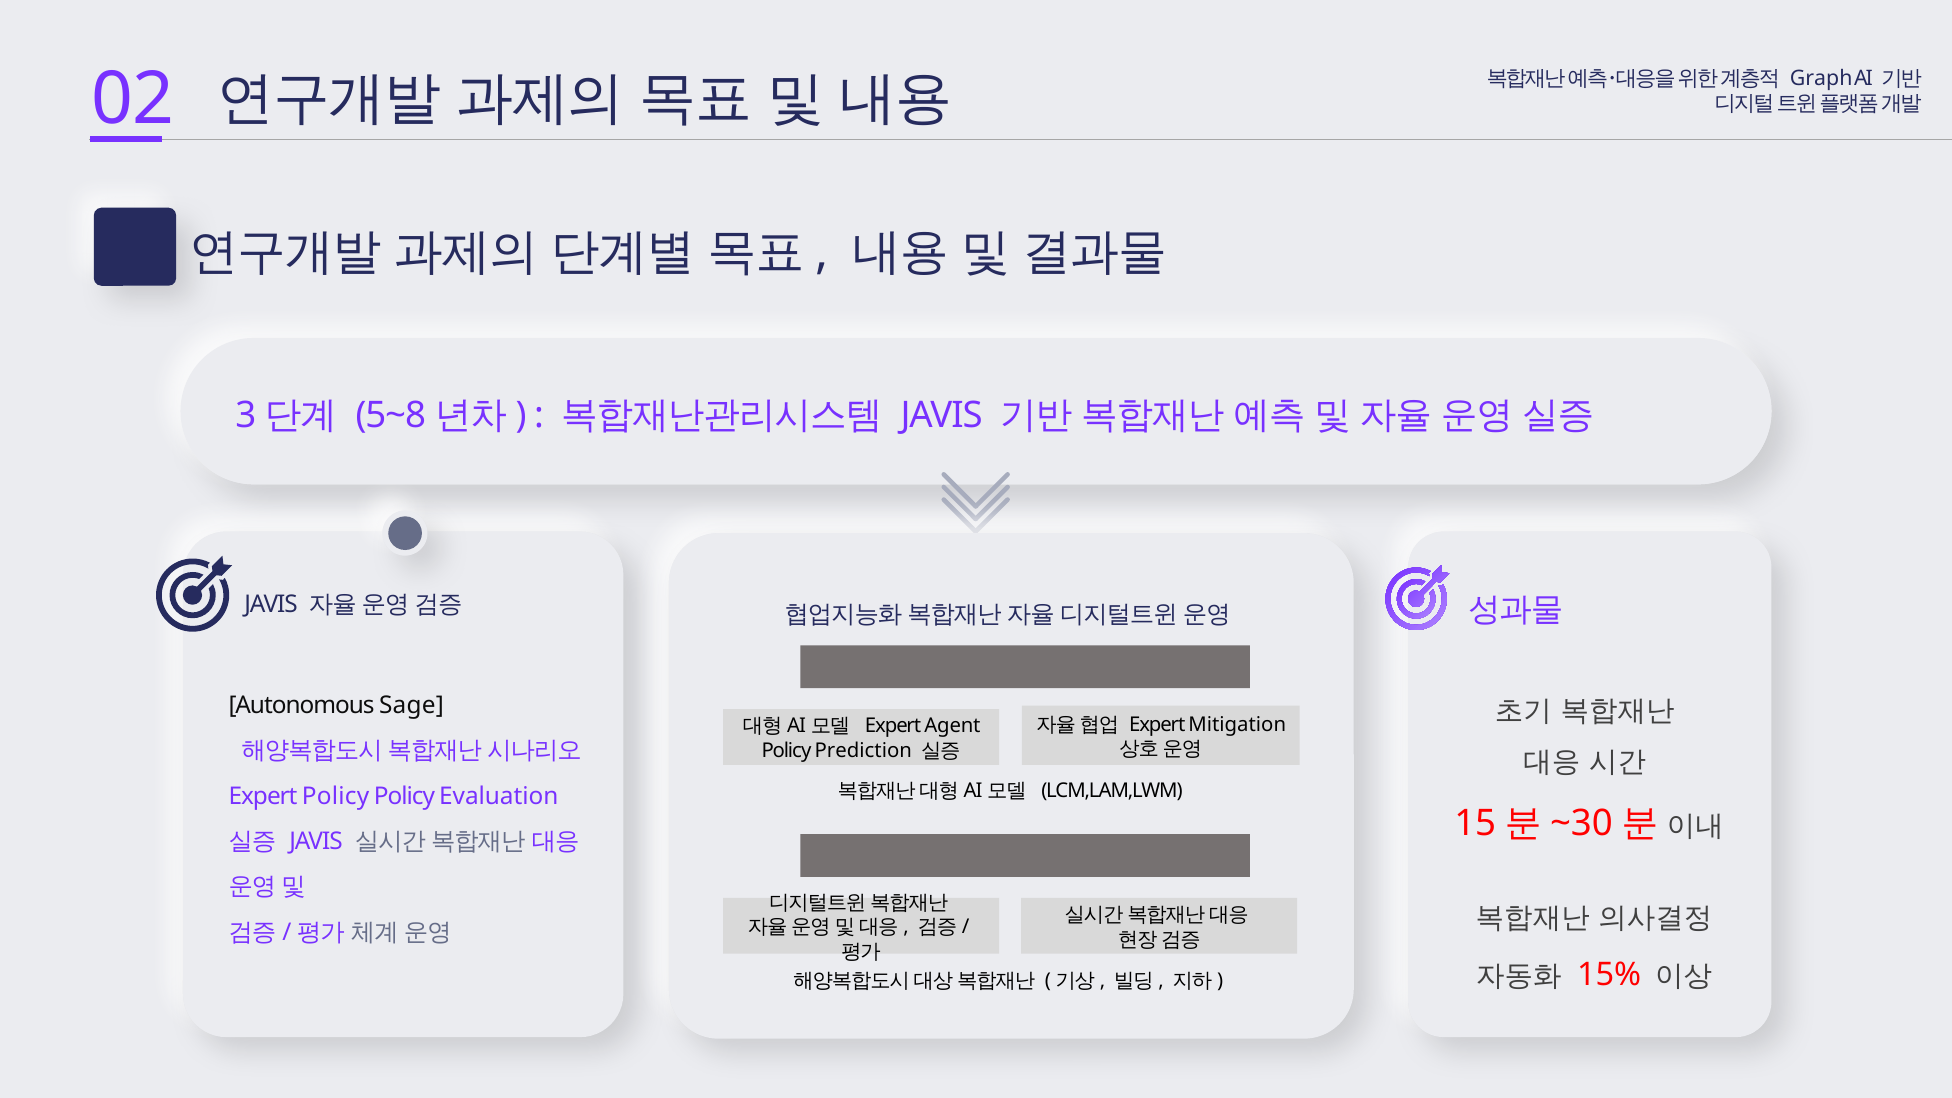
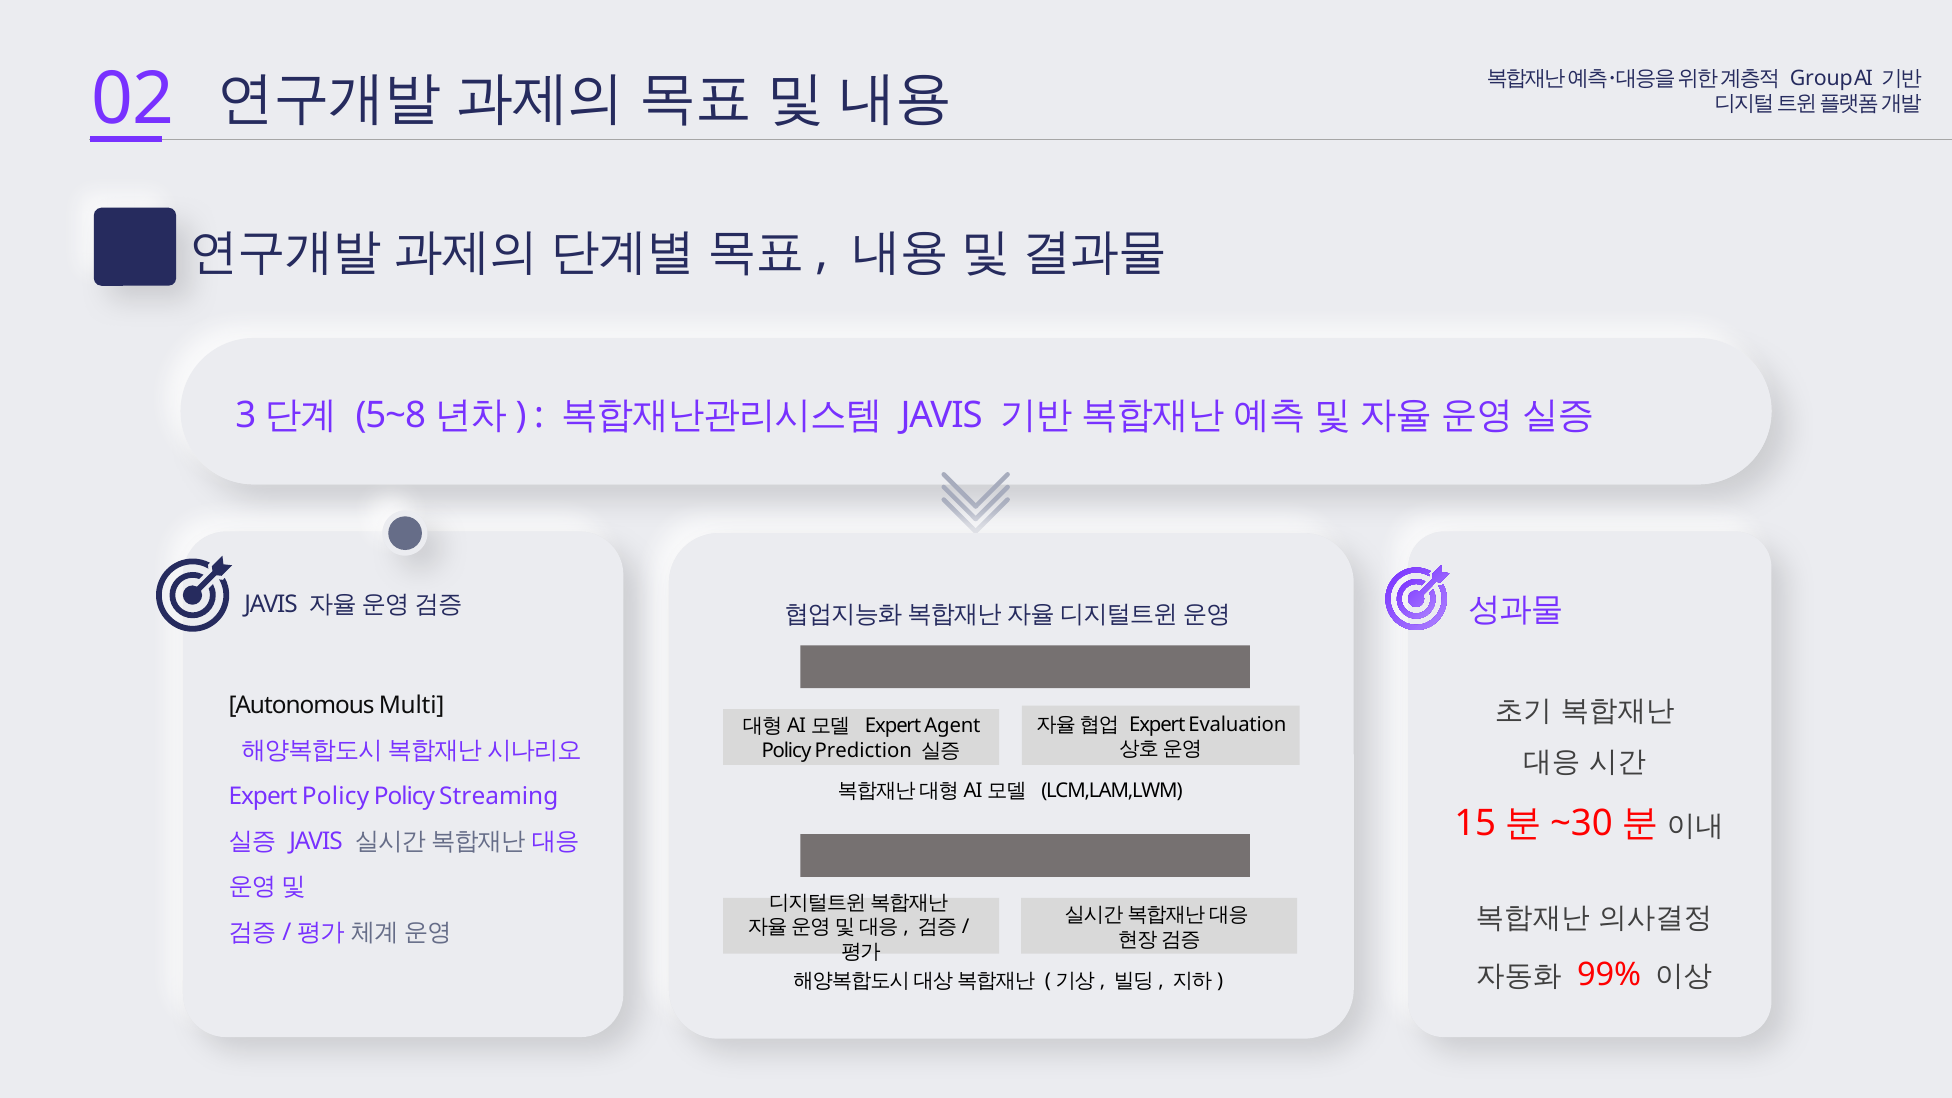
Graph: Graph -> Group
Sage: Sage -> Multi
Mitigation: Mitigation -> Evaluation
Evaluation: Evaluation -> Streaming
15%: 15% -> 99%
